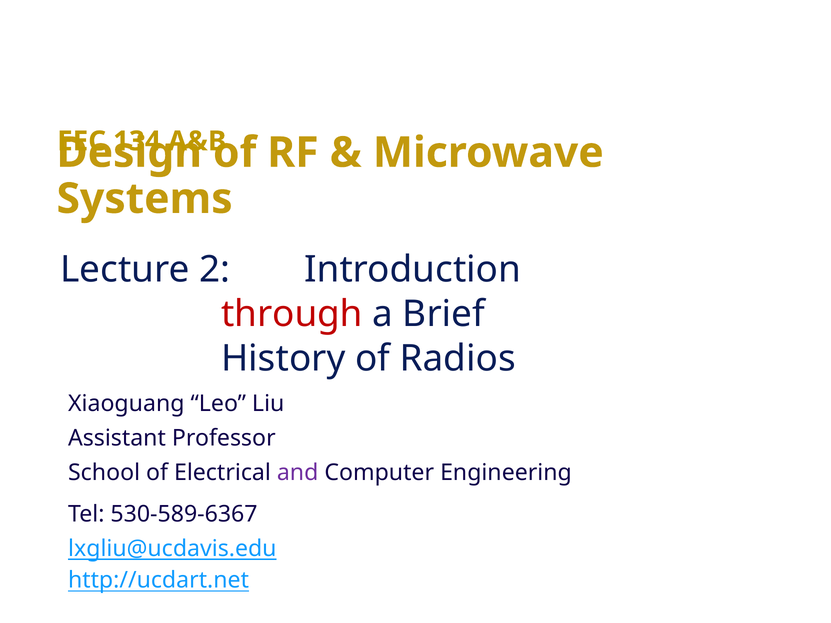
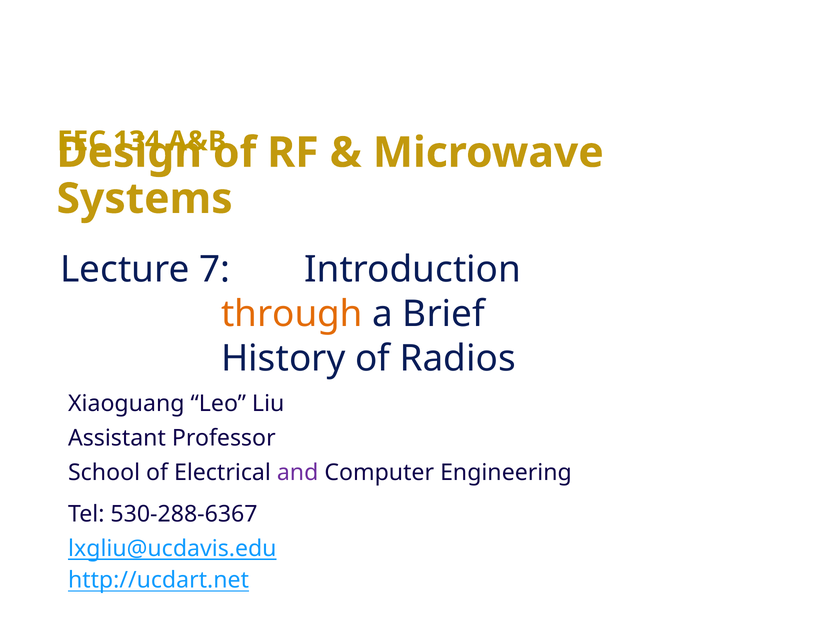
2: 2 -> 7
through colour: red -> orange
530-589-6367: 530-589-6367 -> 530-288-6367
